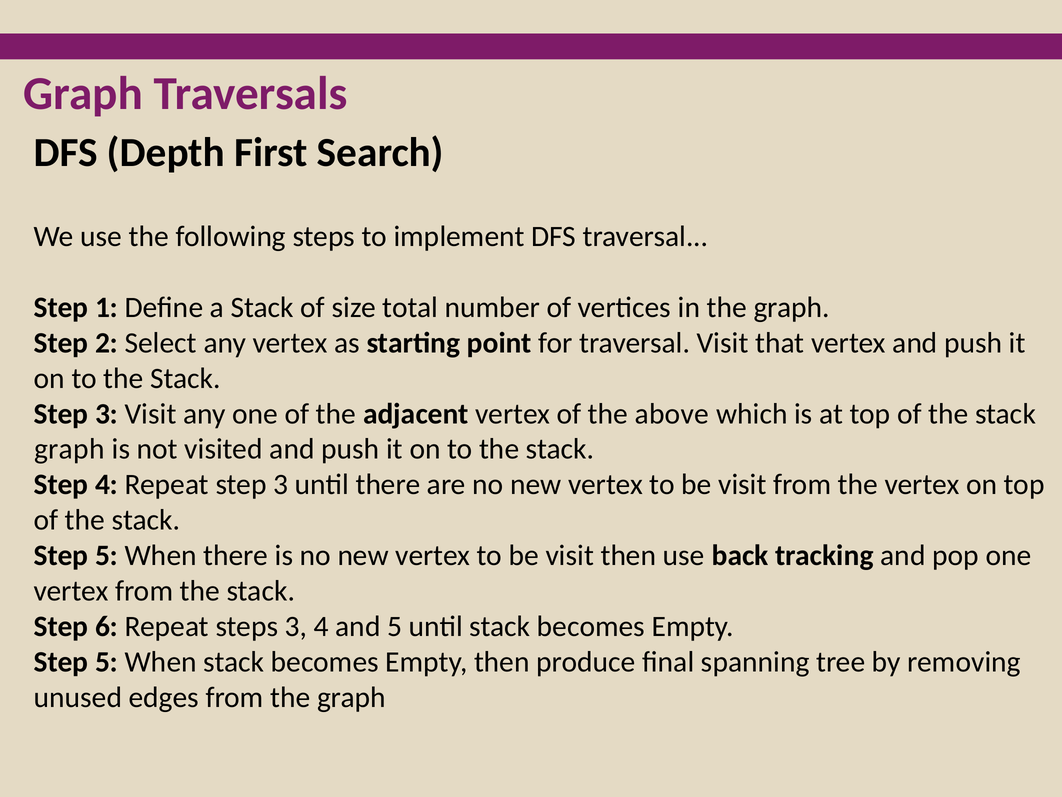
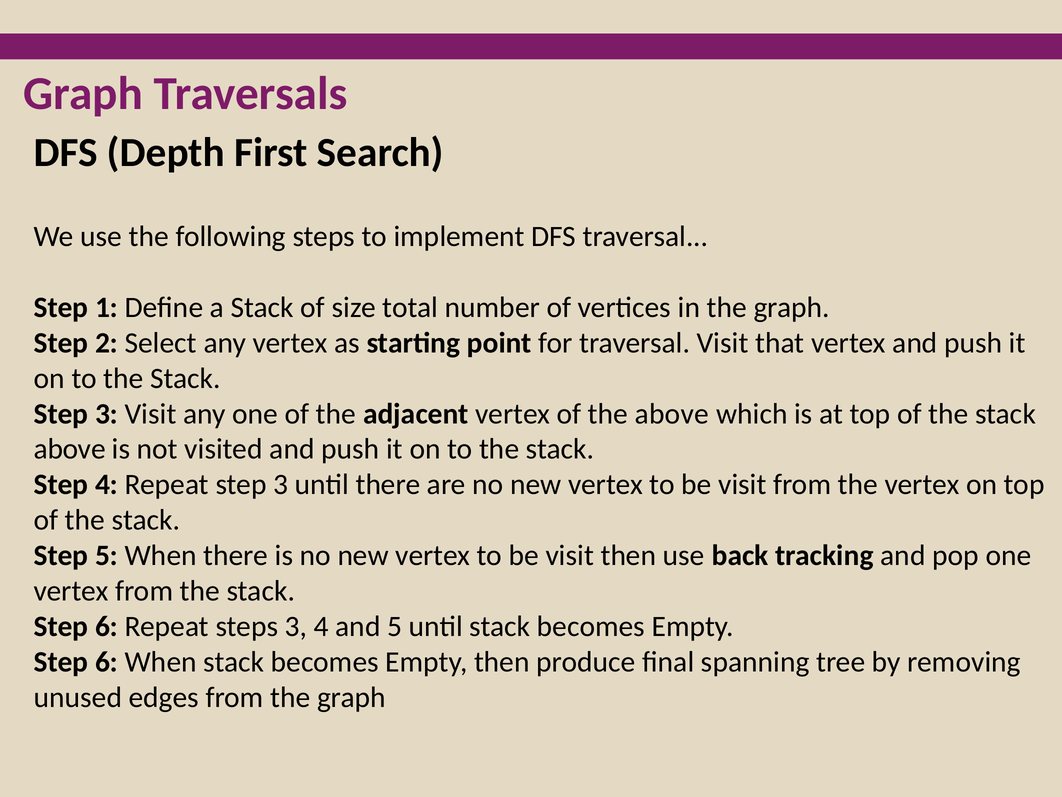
graph at (69, 449): graph -> above
5 at (107, 661): 5 -> 6
